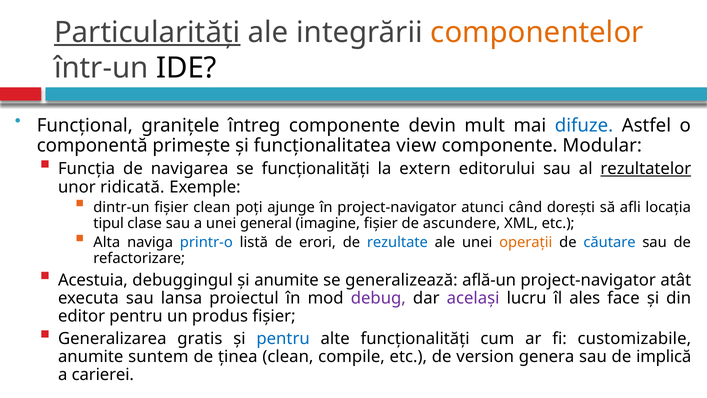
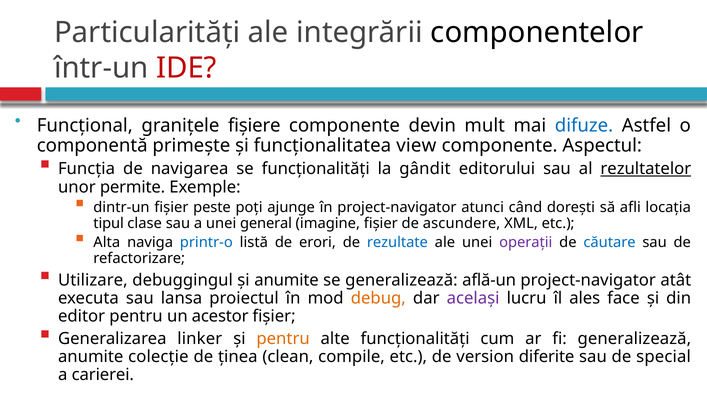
Particularități underline: present -> none
componentelor colour: orange -> black
IDE colour: black -> red
întreg: întreg -> fișiere
Modular: Modular -> Aspectul
extern: extern -> gândit
ridicată: ridicată -> permite
fișier clean: clean -> peste
operații colour: orange -> purple
Acestuia: Acestuia -> Utilizare
debug colour: purple -> orange
produs: produs -> acestor
gratis: gratis -> linker
pentru at (283, 339) colour: blue -> orange
fi customizabile: customizabile -> generalizează
suntem: suntem -> colecție
genera: genera -> diferite
implică: implică -> special
